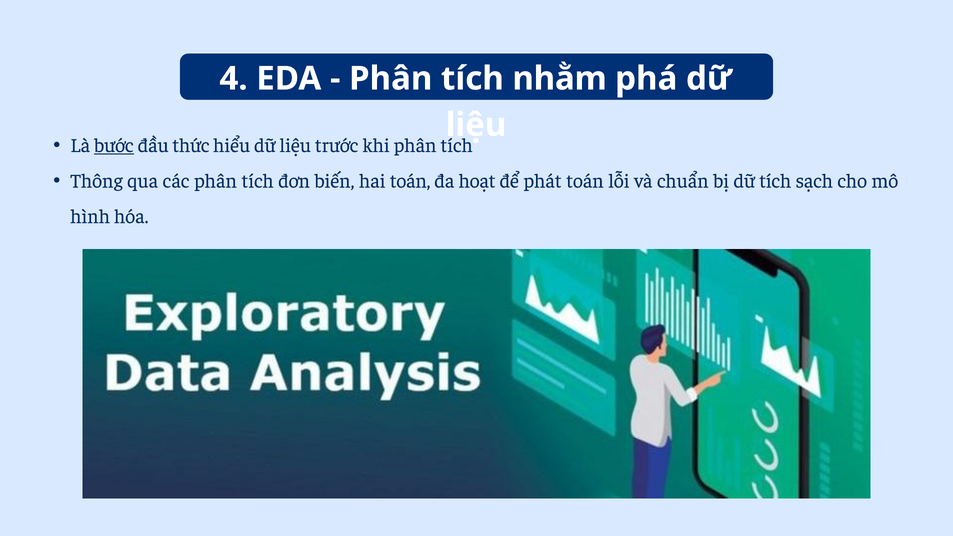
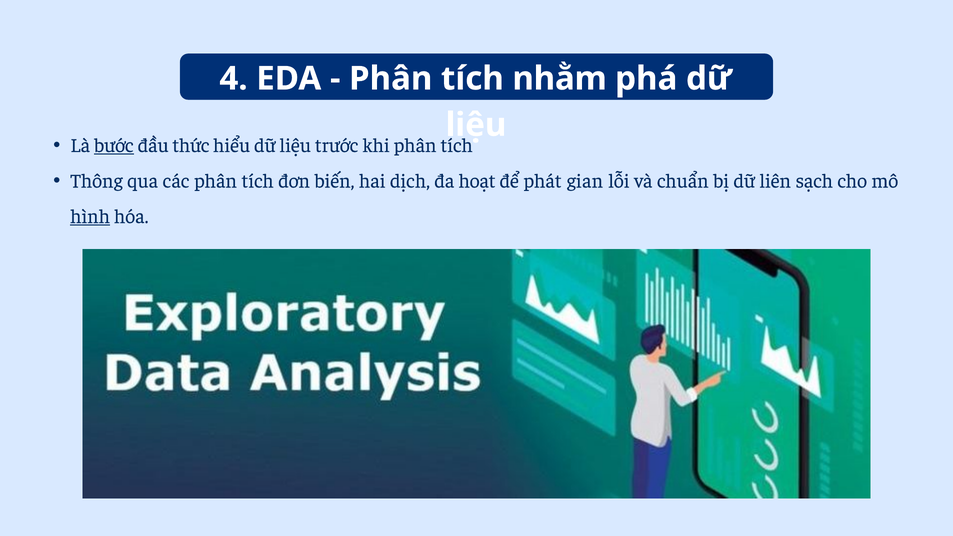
hai toán: toán -> dịch
phát toán: toán -> gian
dữ tích: tích -> liên
hình underline: none -> present
